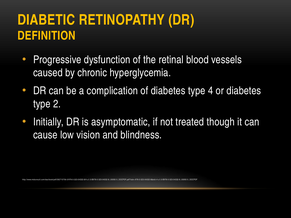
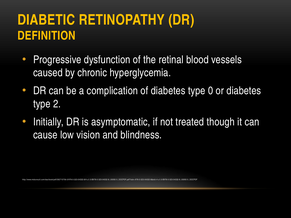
4: 4 -> 0
